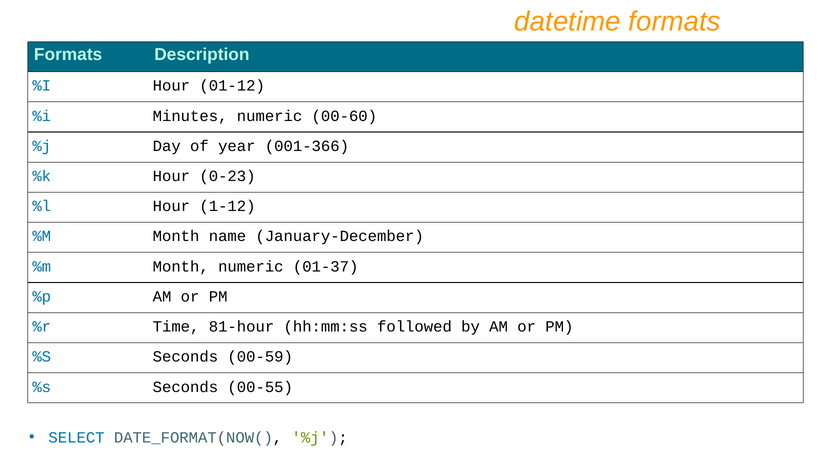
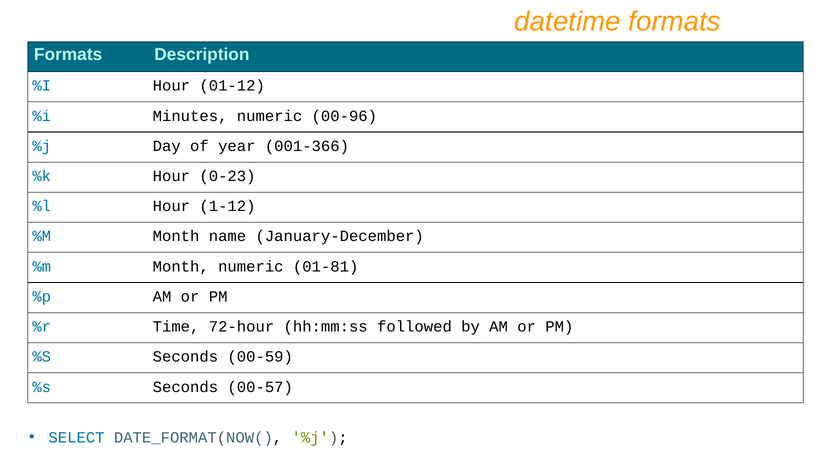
00-60: 00-60 -> 00-96
01-37: 01-37 -> 01-81
81-hour: 81-hour -> 72-hour
00-55: 00-55 -> 00-57
